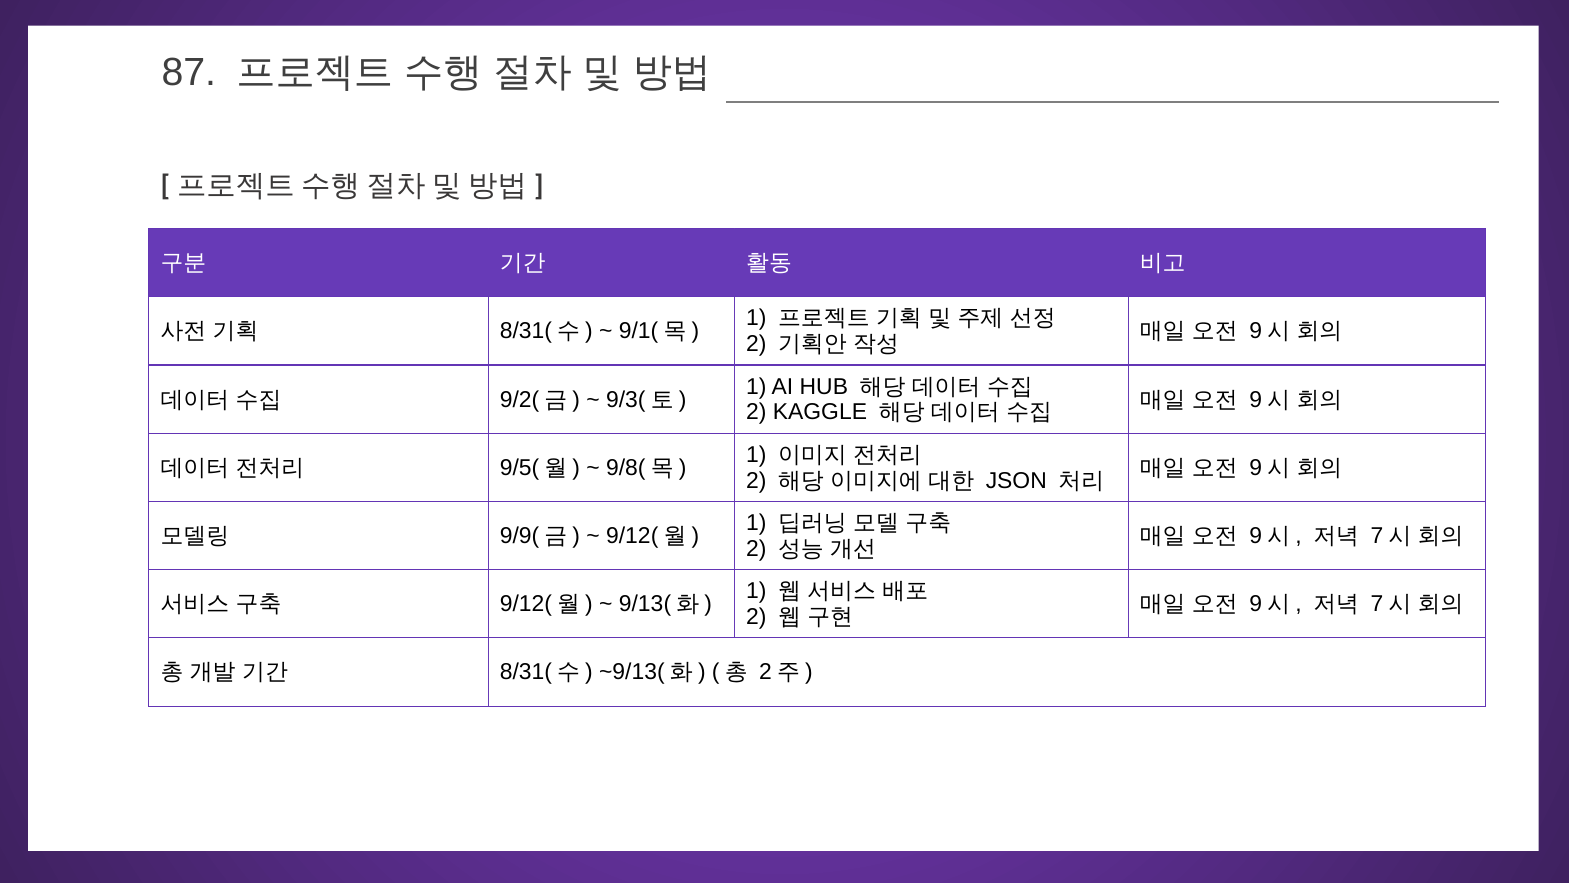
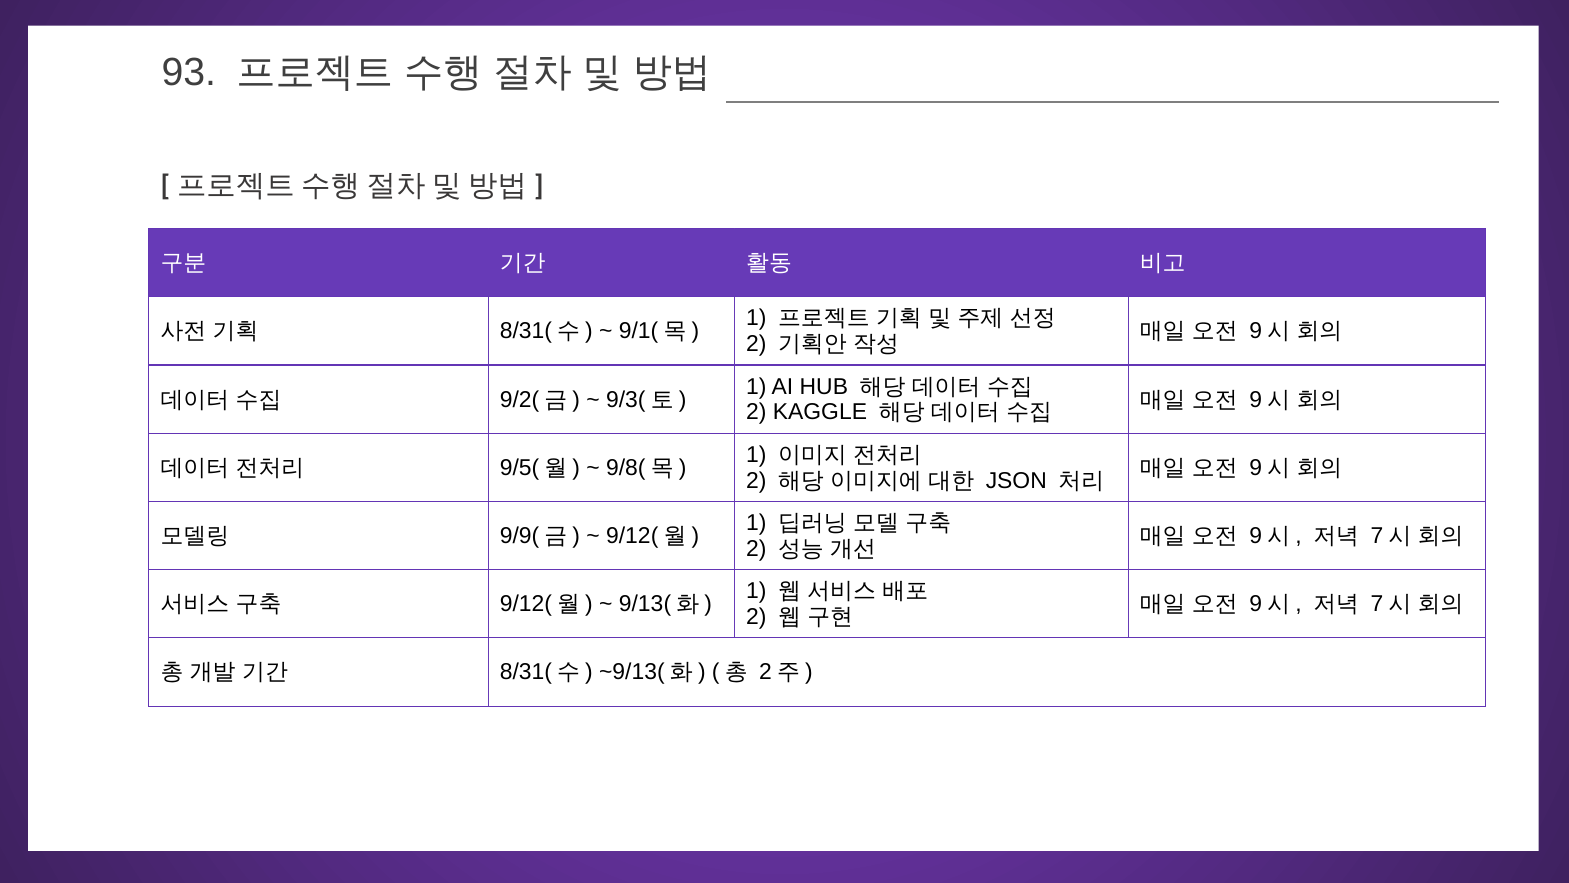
87: 87 -> 93
